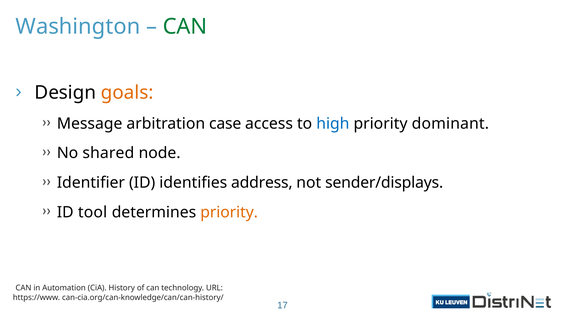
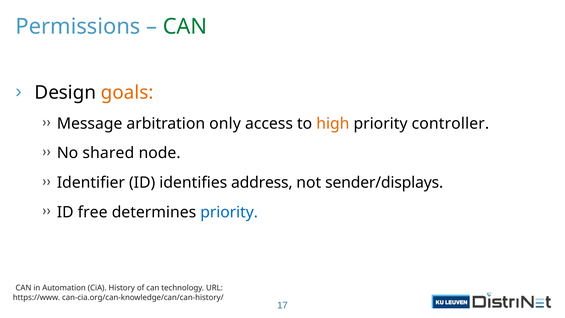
Washington: Washington -> Permissions
case: case -> only
high colour: blue -> orange
dominant: dominant -> controller
tool: tool -> free
priority at (229, 212) colour: orange -> blue
